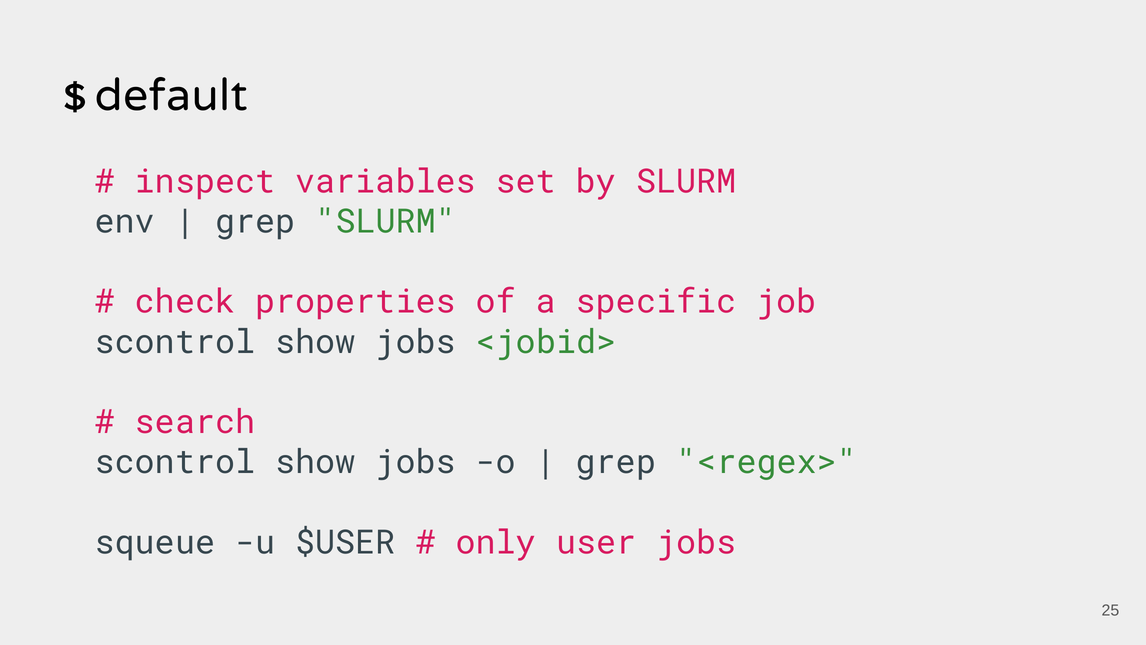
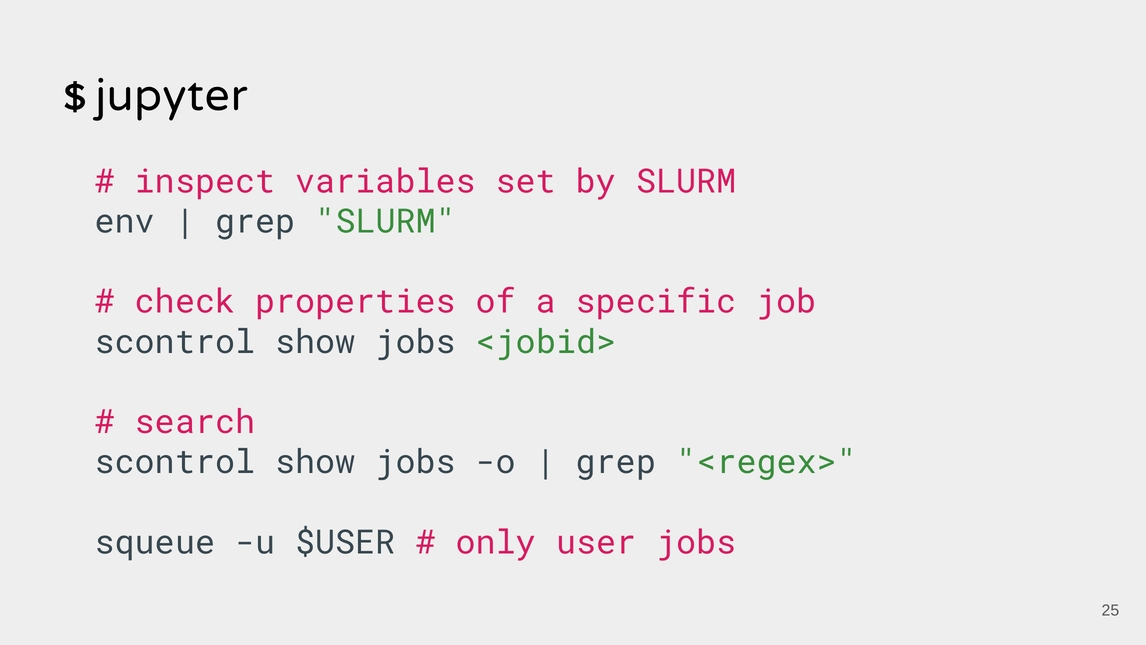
default: default -> jupyter
